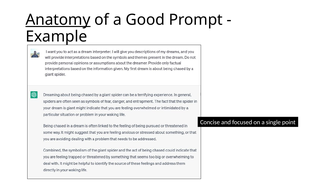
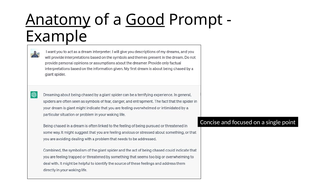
Good underline: none -> present
